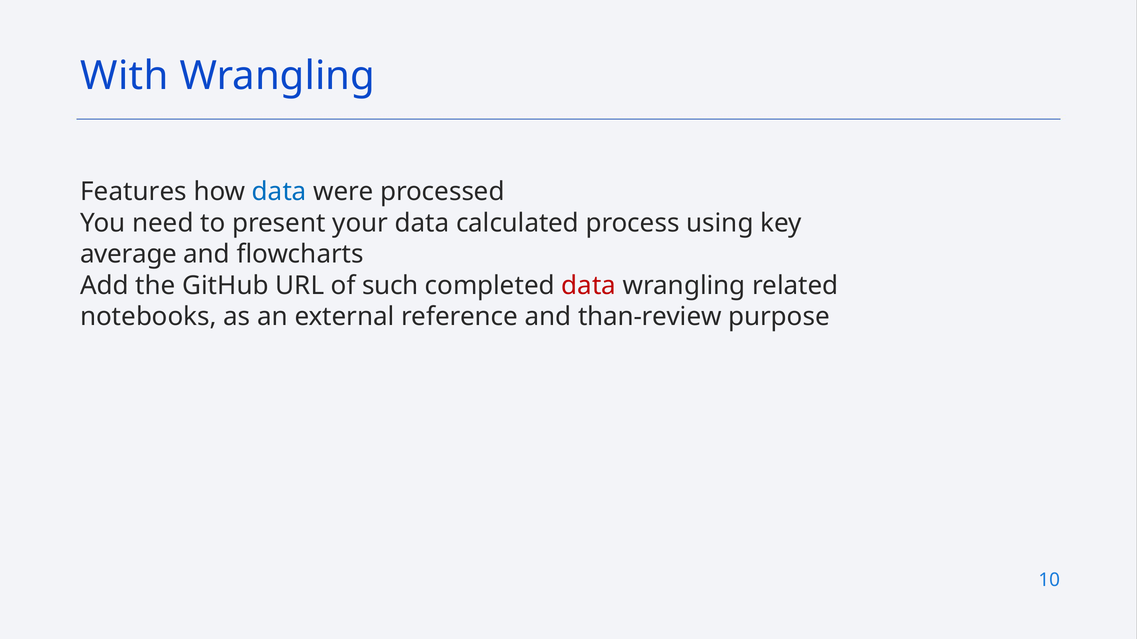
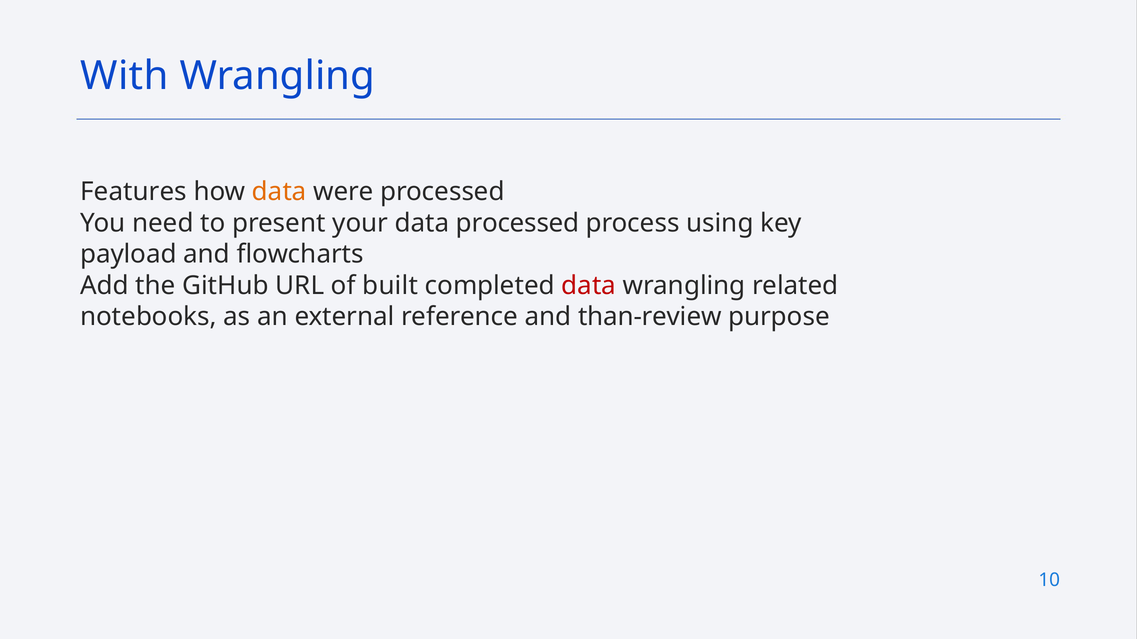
data at (279, 192) colour: blue -> orange
data calculated: calculated -> processed
average: average -> payload
such: such -> built
